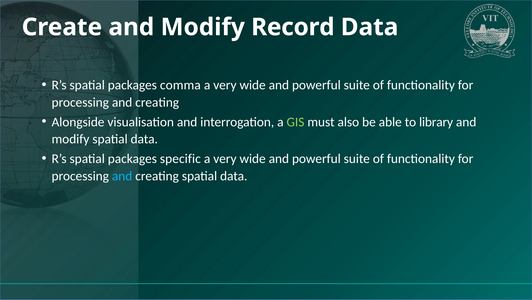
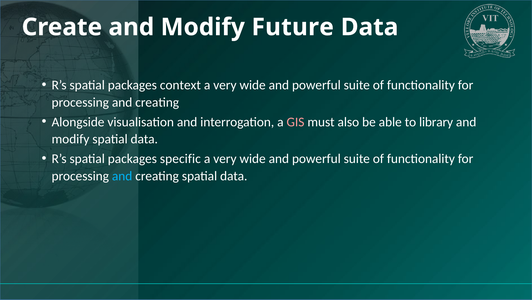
Record: Record -> Future
comma: comma -> context
GIS colour: light green -> pink
